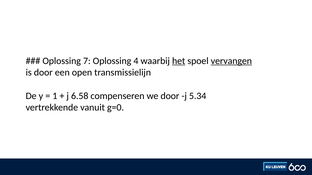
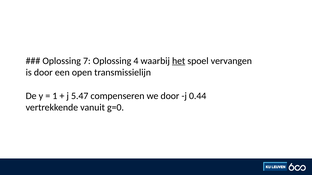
vervangen underline: present -> none
6.58: 6.58 -> 5.47
5.34: 5.34 -> 0.44
